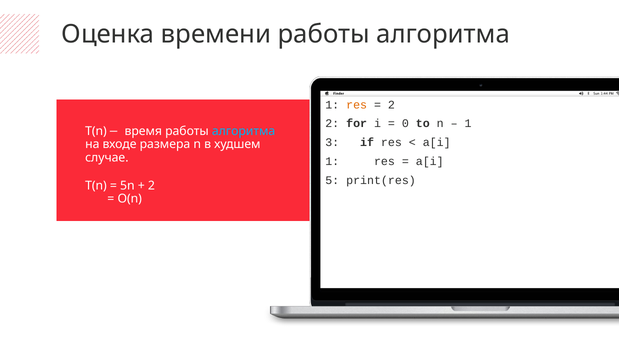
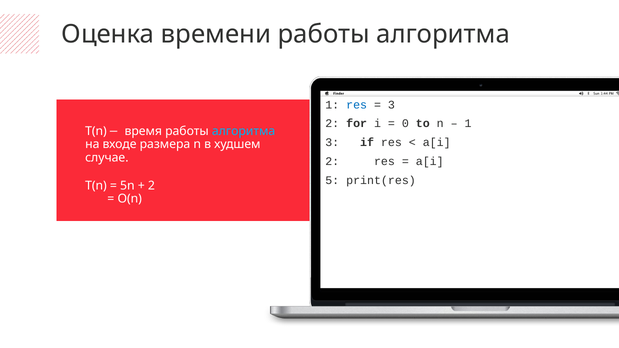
res at (357, 105) colour: orange -> blue
2 at (391, 105): 2 -> 3
1 at (332, 162): 1 -> 2
